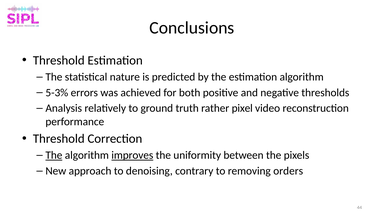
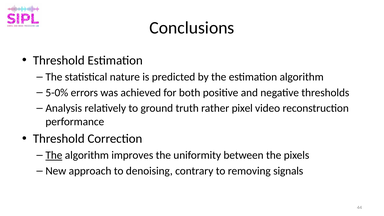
5-3%: 5-3% -> 5-0%
improves underline: present -> none
orders: orders -> signals
